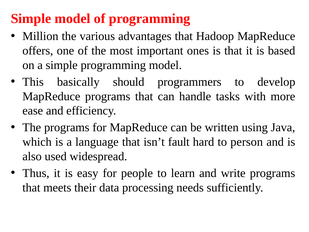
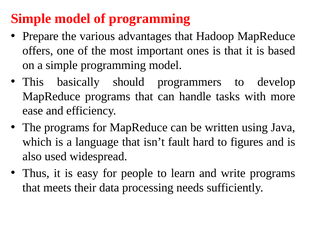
Million: Million -> Prepare
person: person -> figures
